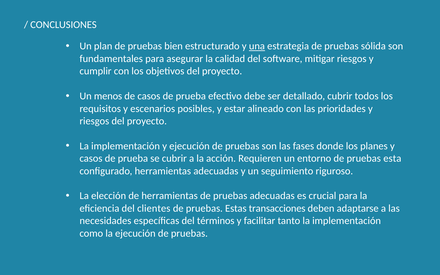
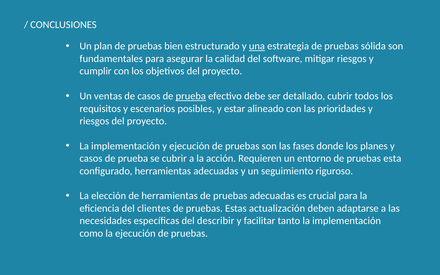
menos: menos -> ventas
prueba at (191, 96) underline: none -> present
transacciones: transacciones -> actualización
términos: términos -> describir
